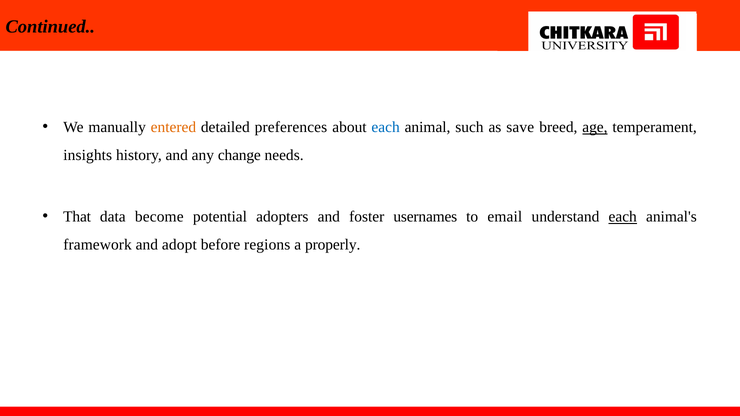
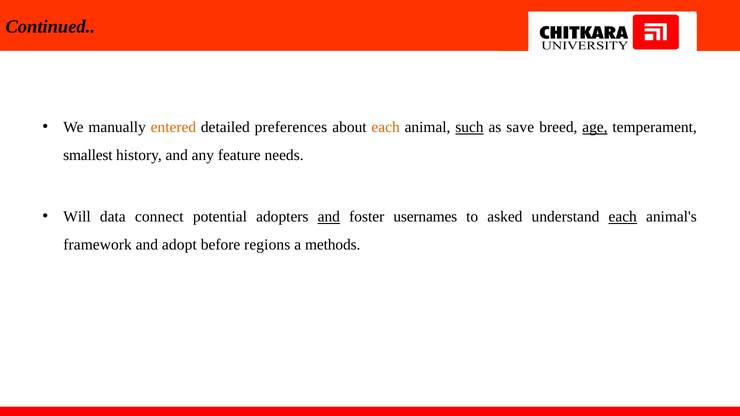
each at (386, 127) colour: blue -> orange
such underline: none -> present
insights: insights -> smallest
change: change -> feature
That: That -> Will
become: become -> connect
and at (329, 217) underline: none -> present
email: email -> asked
properly: properly -> methods
